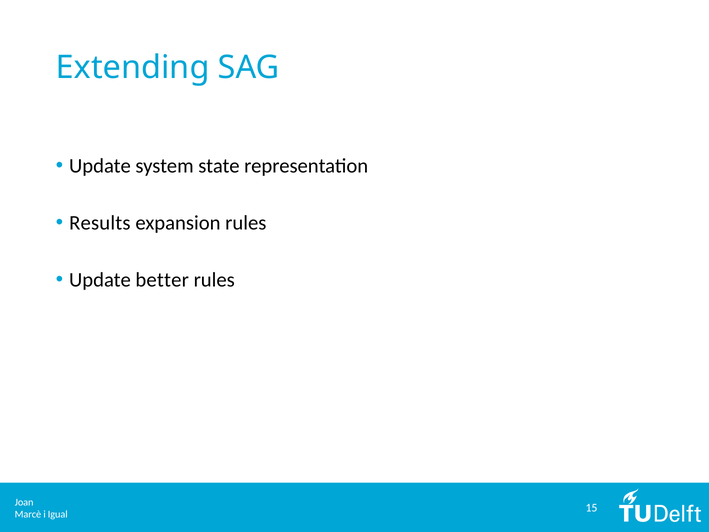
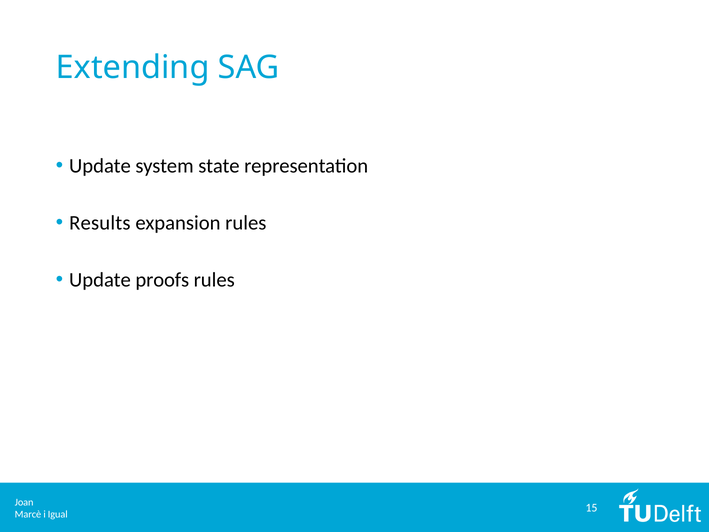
better: better -> proofs
